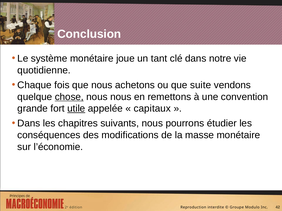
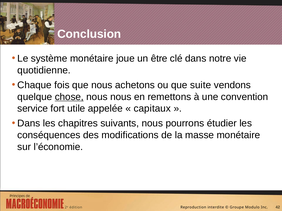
tant: tant -> être
grande: grande -> service
utile underline: present -> none
